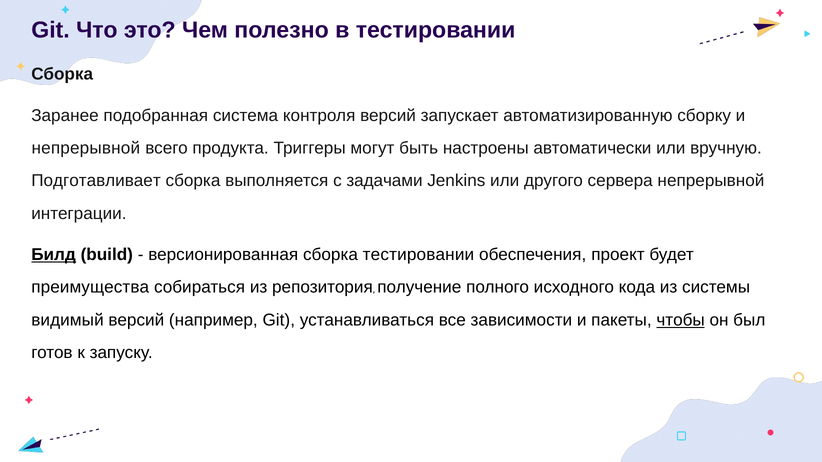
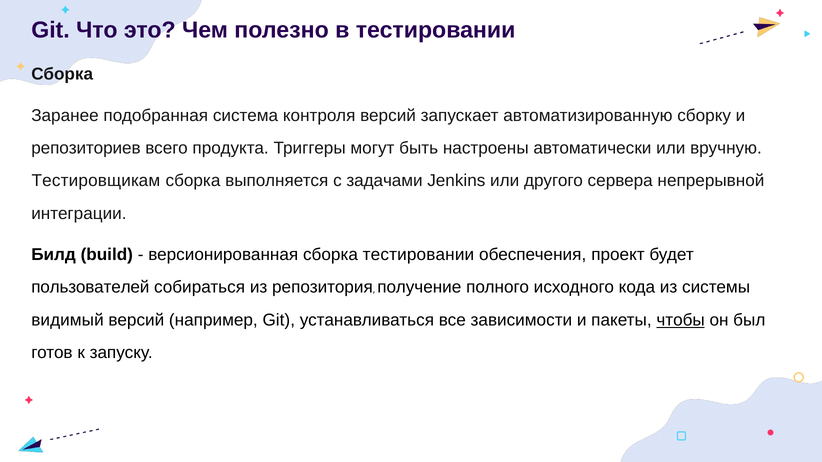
непрерывной at (86, 148): непрерывной -> репозиториев
Подготавливает: Подготавливает -> Тестировщикам
Билд underline: present -> none
преимущества: преимущества -> пользователей
